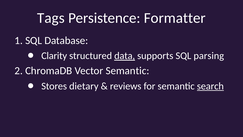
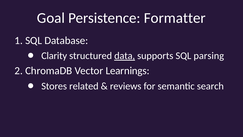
Tags: Tags -> Goal
Vector Semantic: Semantic -> Learnings
dietary: dietary -> related
search underline: present -> none
